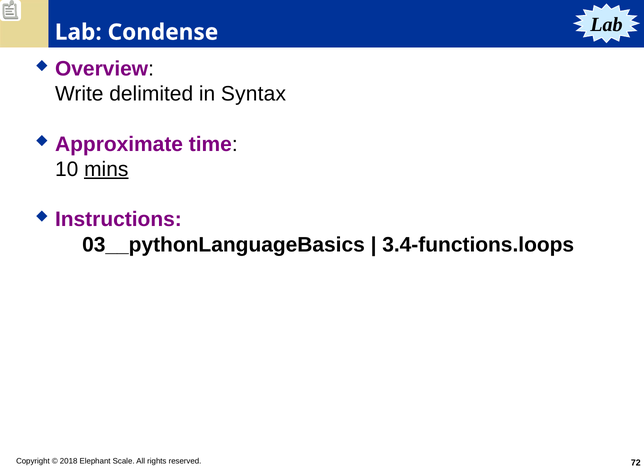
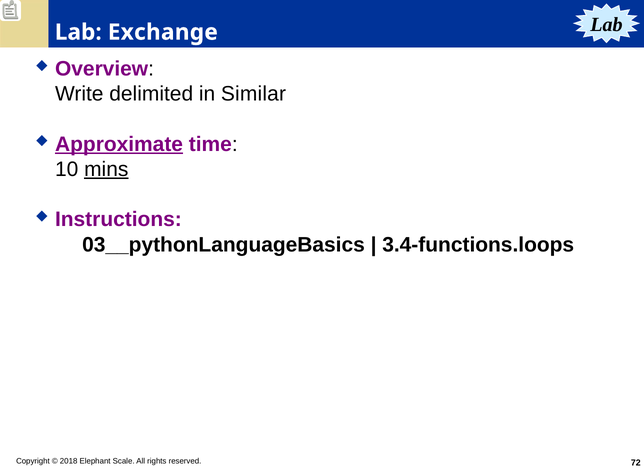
Condense: Condense -> Exchange
Syntax: Syntax -> Similar
Approximate underline: none -> present
